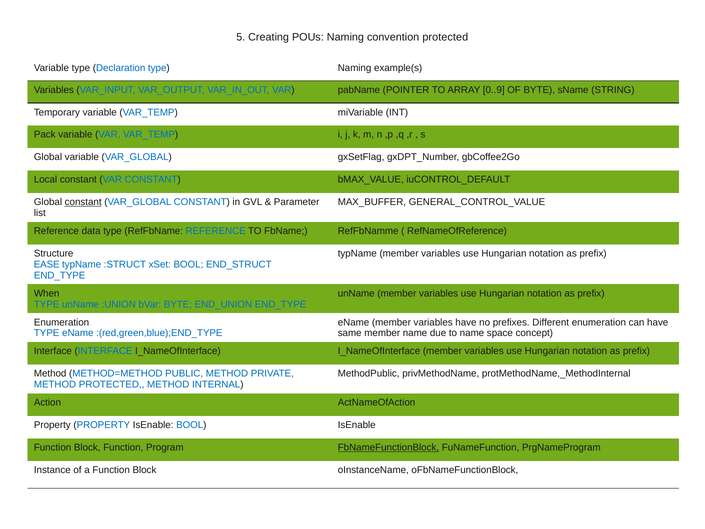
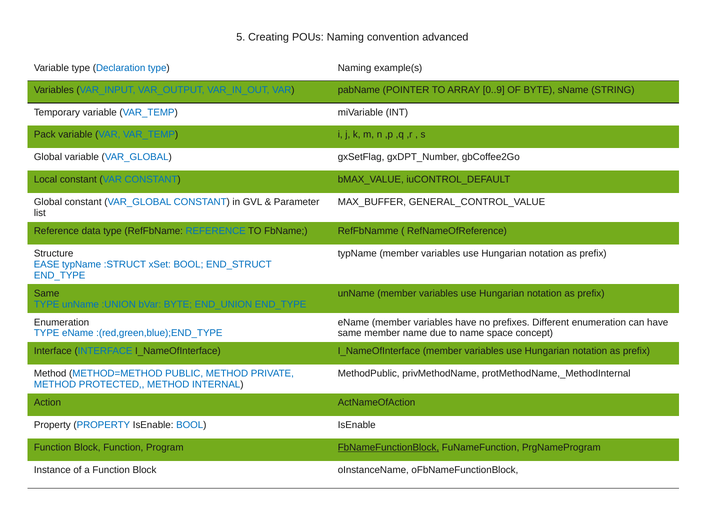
convention protected: protected -> advanced
constant at (83, 202) underline: present -> none
When at (47, 293): When -> Same
